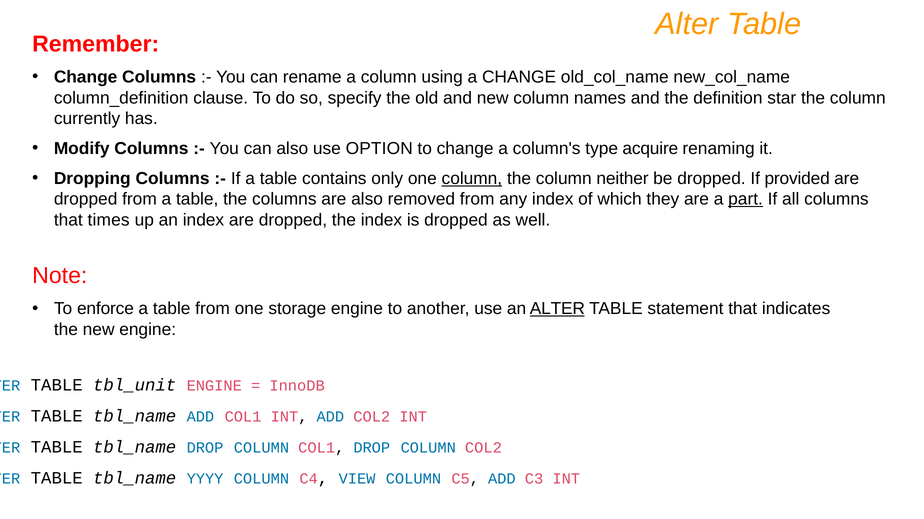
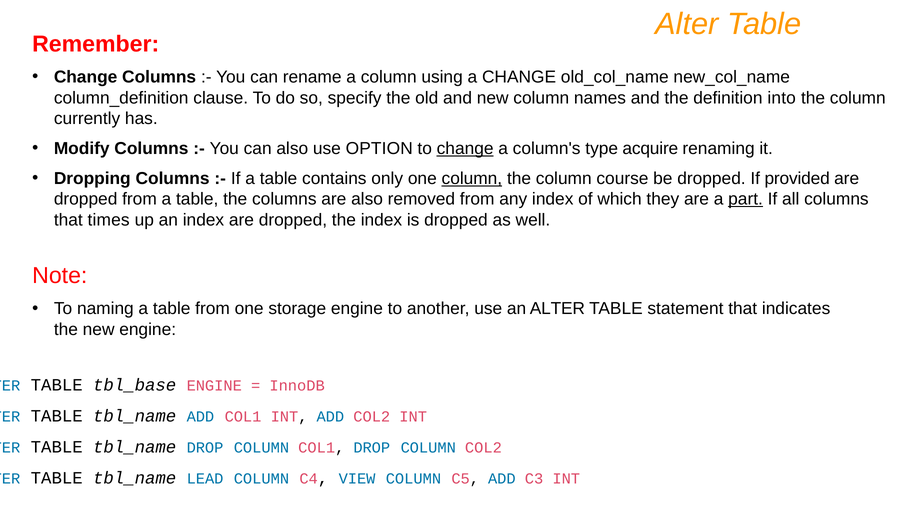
star: star -> into
change at (465, 149) underline: none -> present
neither: neither -> course
enforce: enforce -> naming
ALTER at (557, 309) underline: present -> none
tbl_unit: tbl_unit -> tbl_base
YYYY: YYYY -> LEAD
